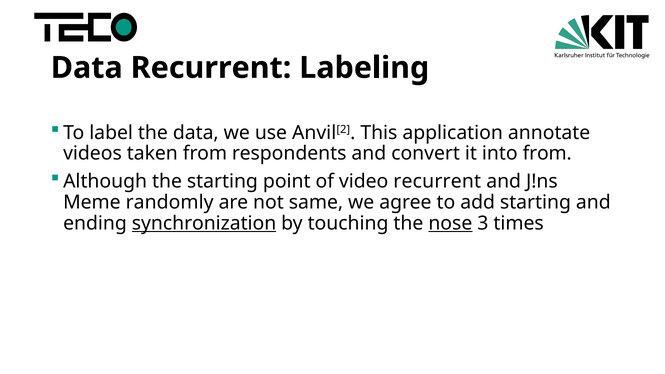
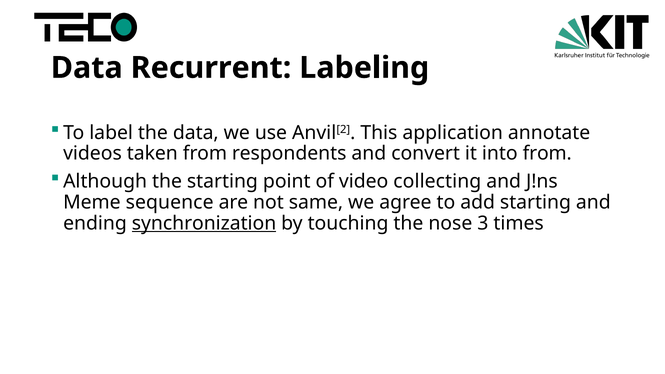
video recurrent: recurrent -> collecting
randomly: randomly -> sequence
nose underline: present -> none
